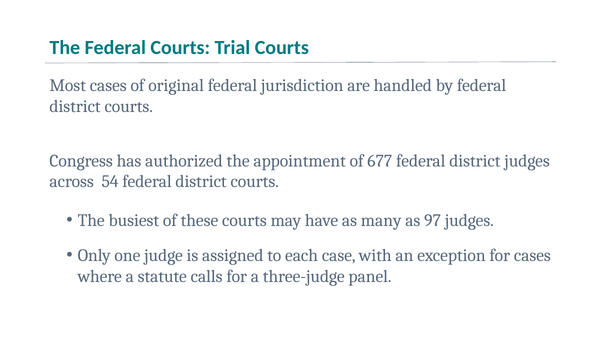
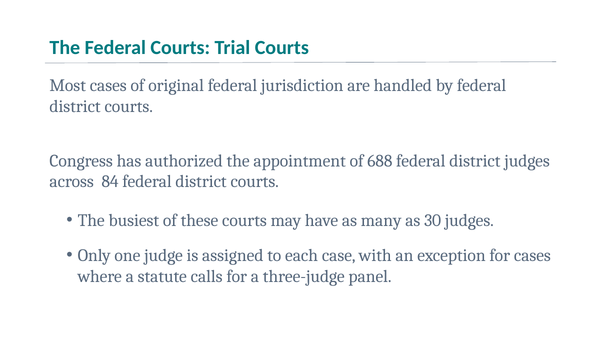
677: 677 -> 688
54: 54 -> 84
97: 97 -> 30
